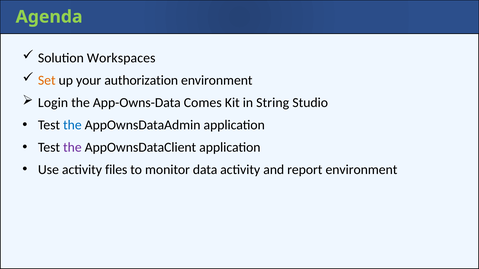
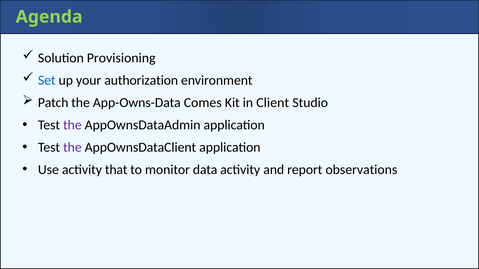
Workspaces: Workspaces -> Provisioning
Set colour: orange -> blue
Login: Login -> Patch
String: String -> Client
the at (72, 125) colour: blue -> purple
files: files -> that
report environment: environment -> observations
